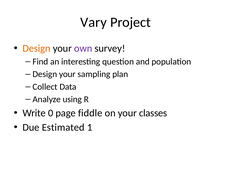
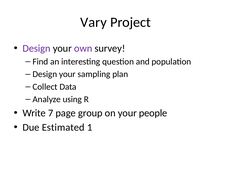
Design at (37, 48) colour: orange -> purple
0: 0 -> 7
fiddle: fiddle -> group
classes: classes -> people
